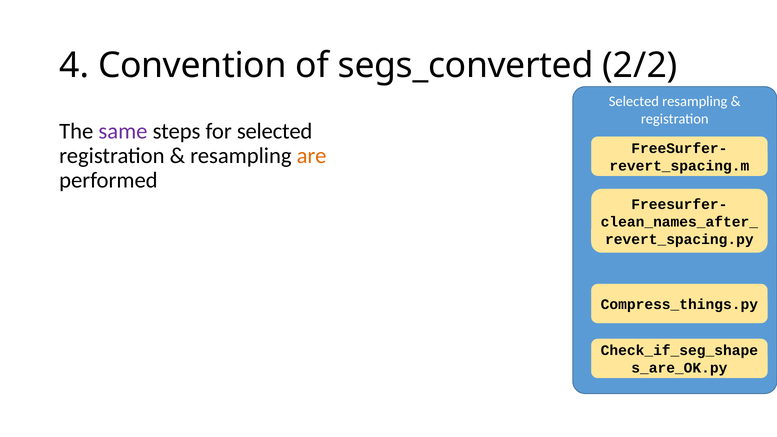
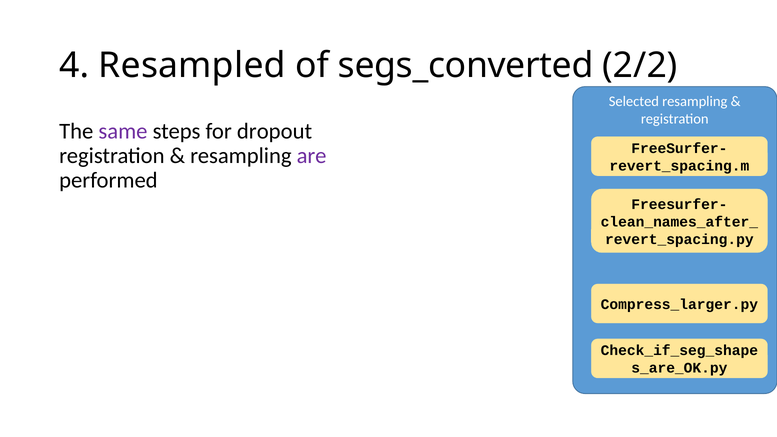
Convention: Convention -> Resampled
for selected: selected -> dropout
are colour: orange -> purple
Compress_things.py: Compress_things.py -> Compress_larger.py
